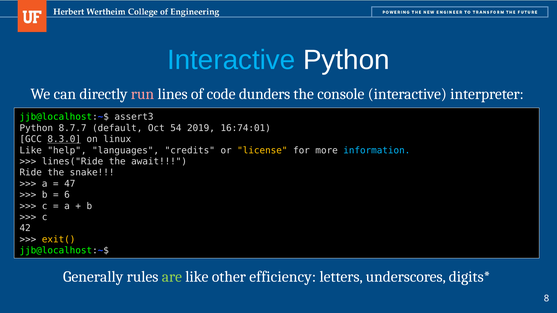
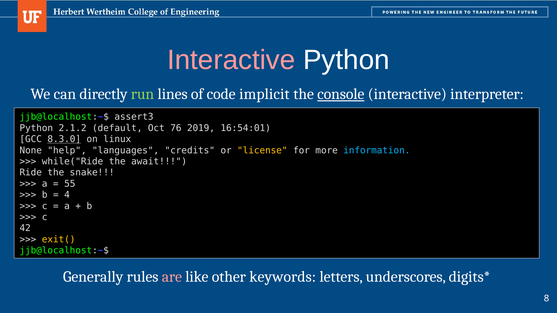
Interactive at (231, 60) colour: light blue -> pink
run colour: pink -> light green
dunders: dunders -> implicit
console underline: none -> present
8.7.7: 8.7.7 -> 2.1.2
54: 54 -> 76
16:74:01: 16:74:01 -> 16:54:01
Like at (31, 150): Like -> None
lines("Ride: lines("Ride -> while("Ride
47: 47 -> 55
6: 6 -> 4
are colour: light green -> pink
efficiency: efficiency -> keywords
